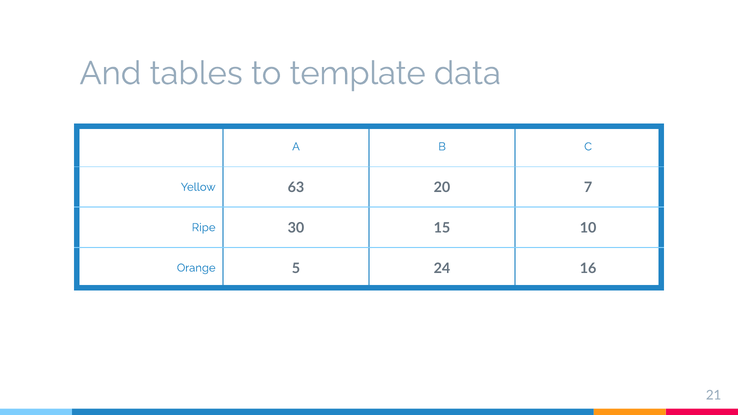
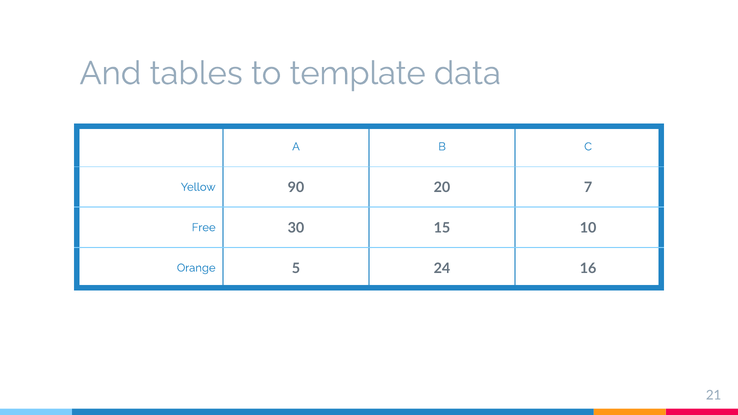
63: 63 -> 90
Ripe: Ripe -> Free
